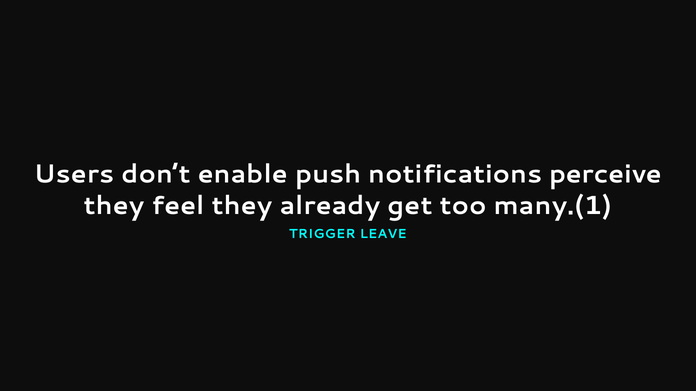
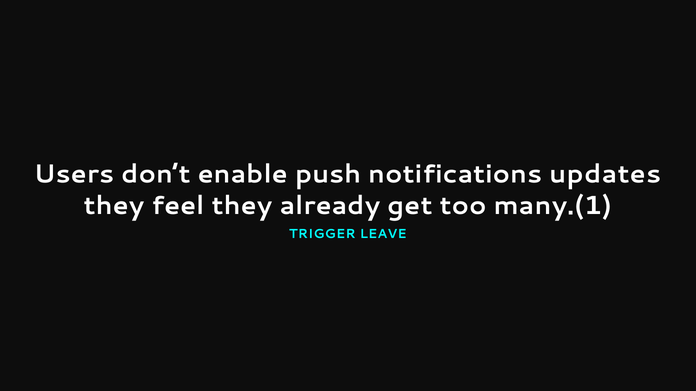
perceive: perceive -> updates
